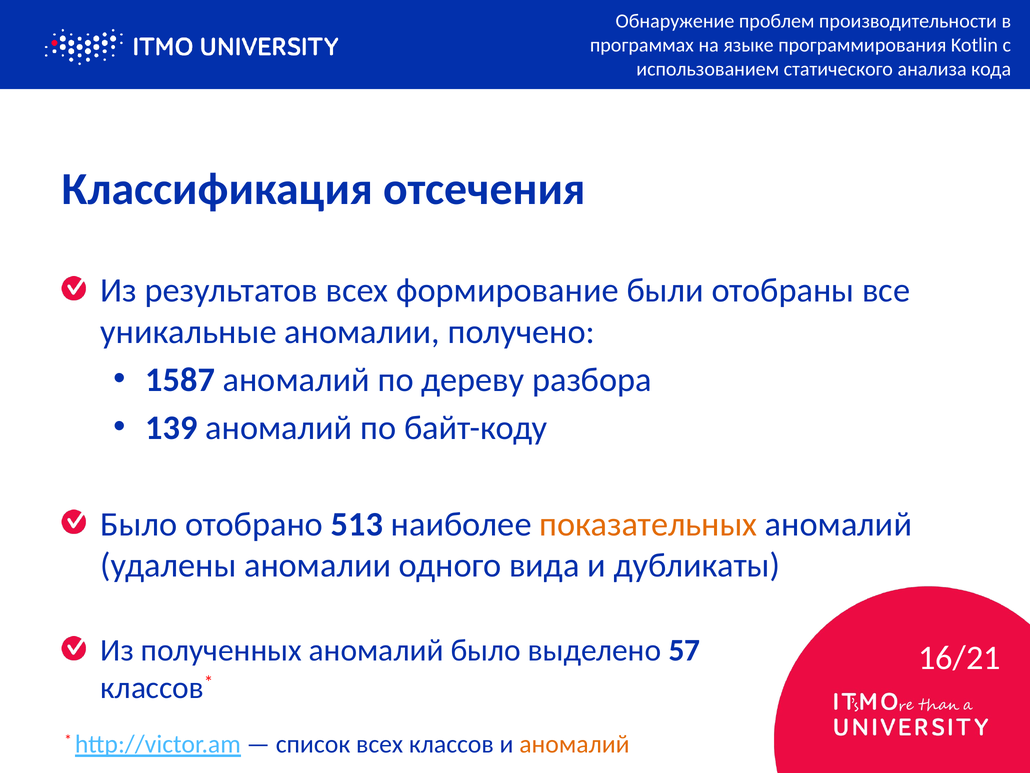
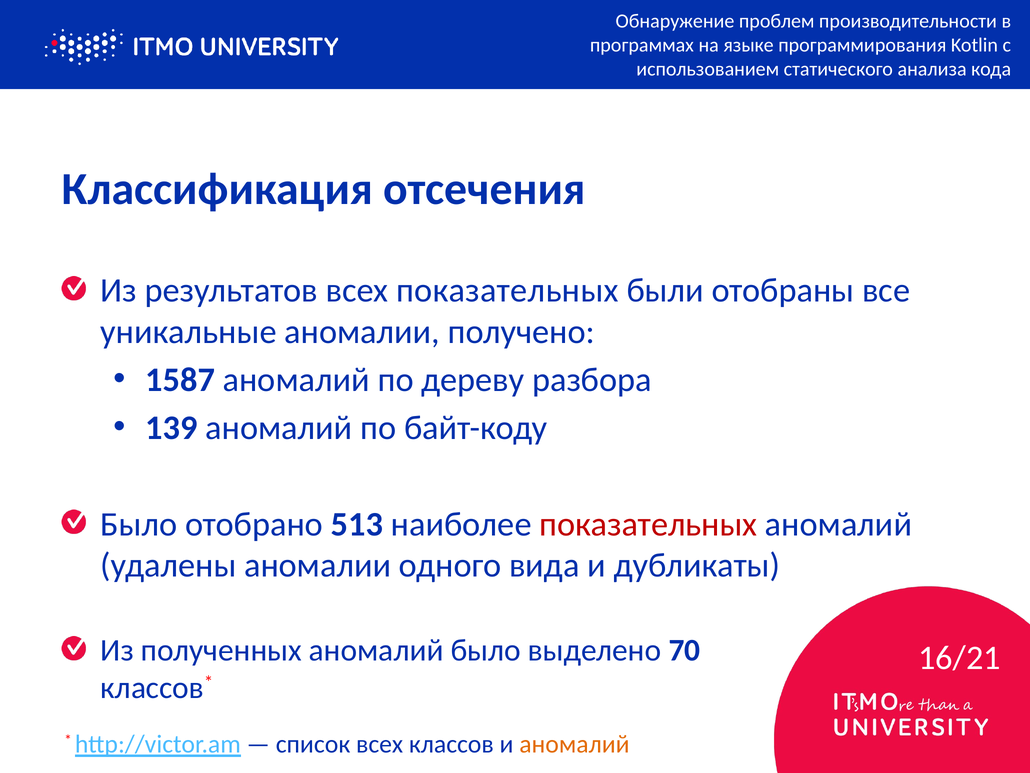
всех формирование: формирование -> показательных
показательных at (648, 524) colour: orange -> red
57: 57 -> 70
